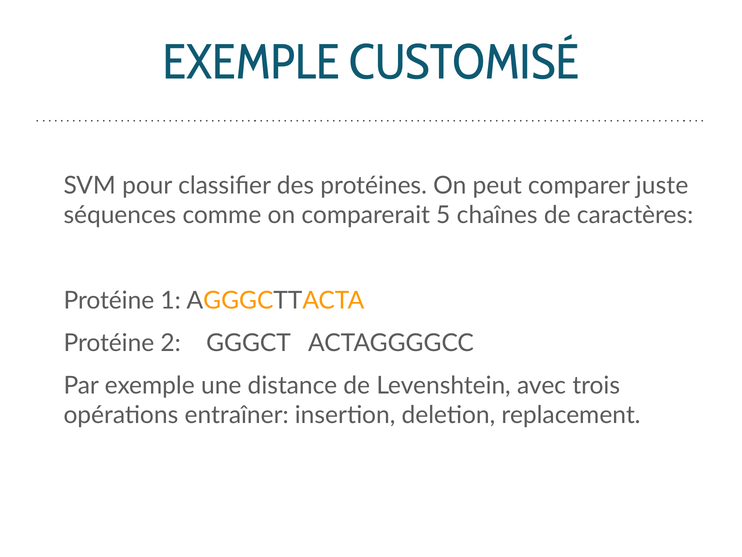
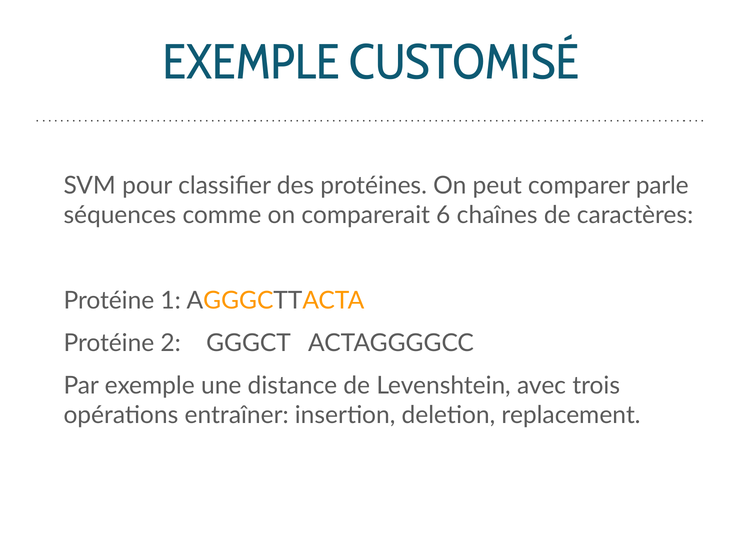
juste: juste -> parle
5: 5 -> 6
